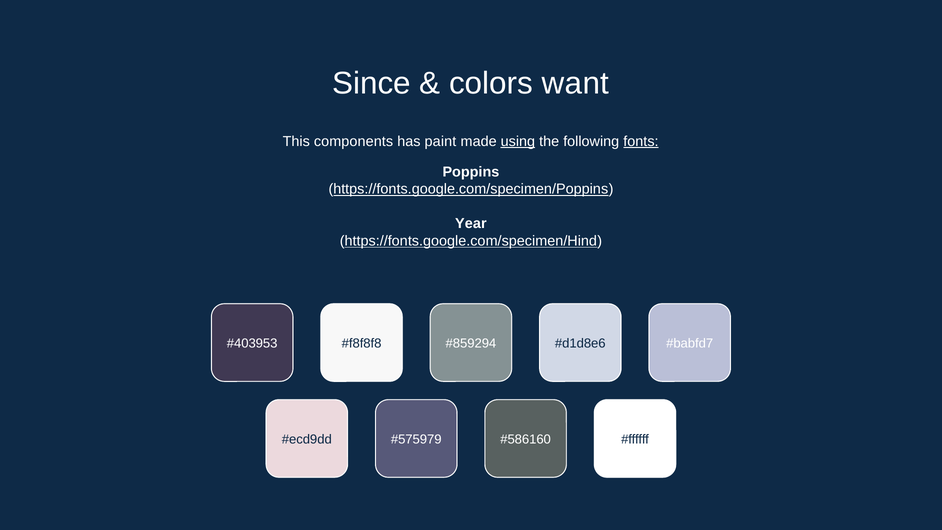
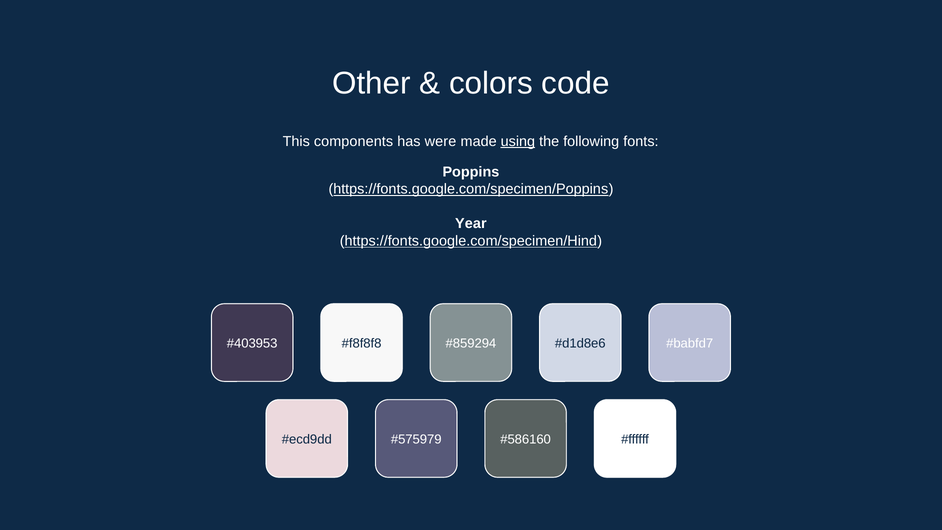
Since: Since -> Other
want: want -> code
paint: paint -> were
fonts underline: present -> none
